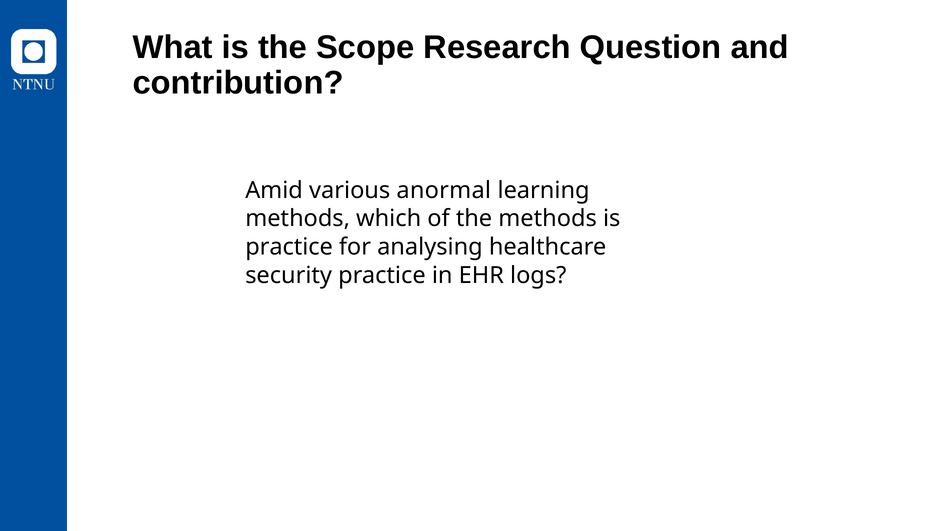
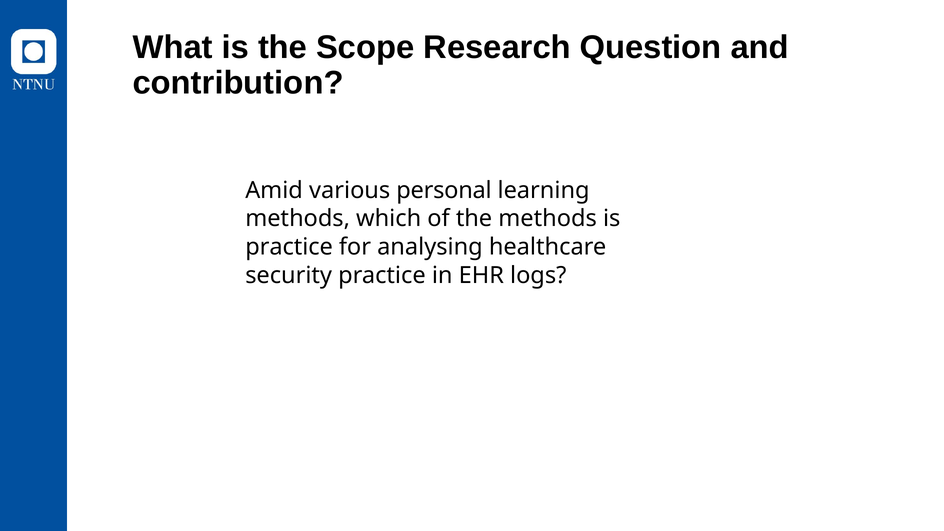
anormal: anormal -> personal
